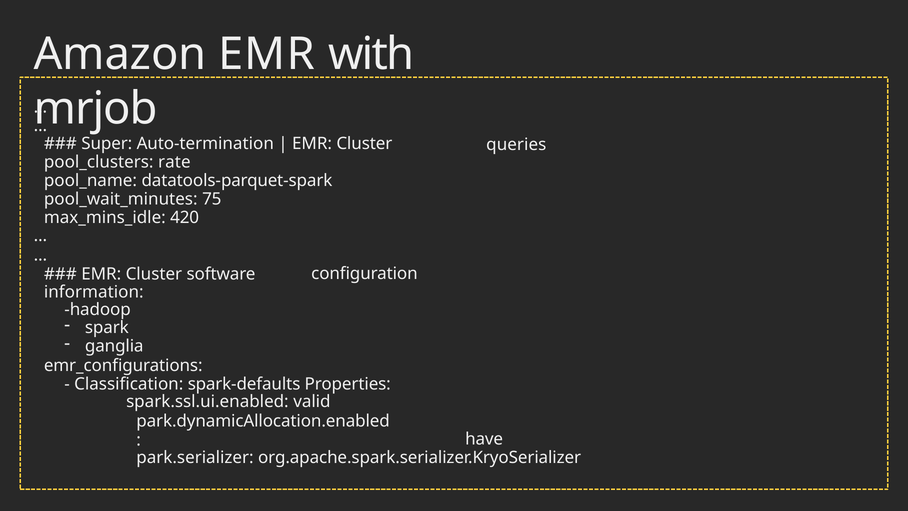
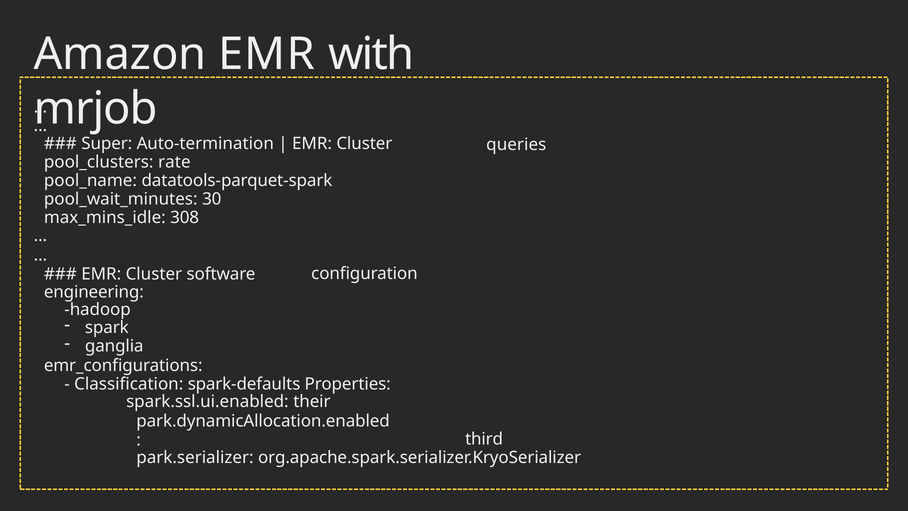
75: 75 -> 30
420: 420 -> 308
information: information -> engineering
valid: valid -> their
have: have -> third
